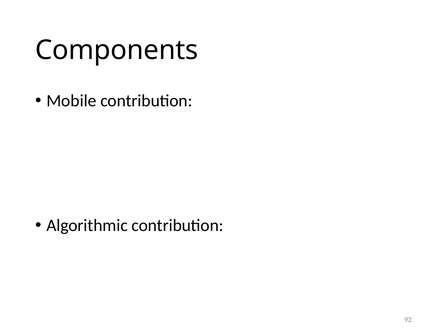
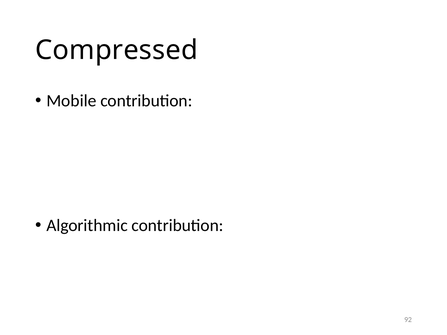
Components: Components -> Compressed
